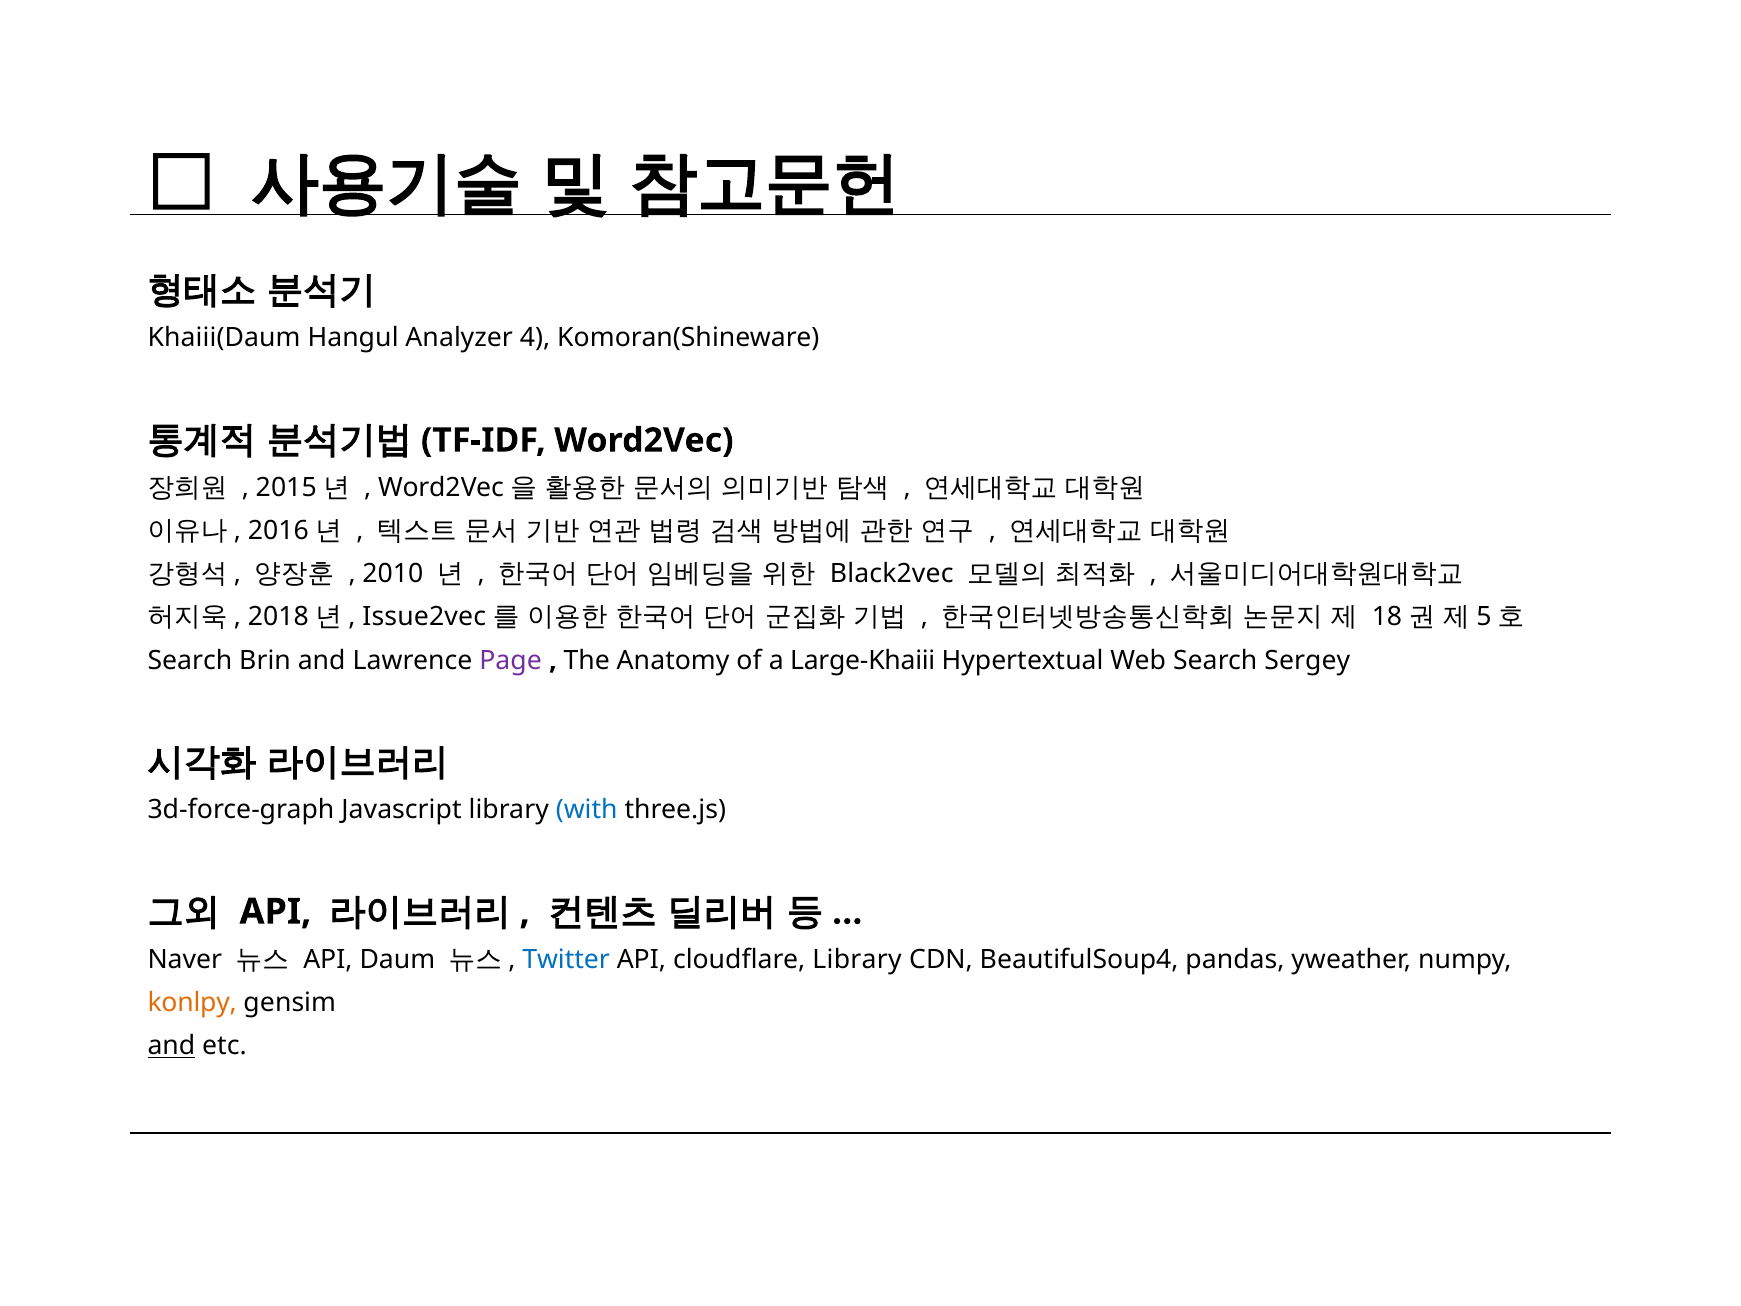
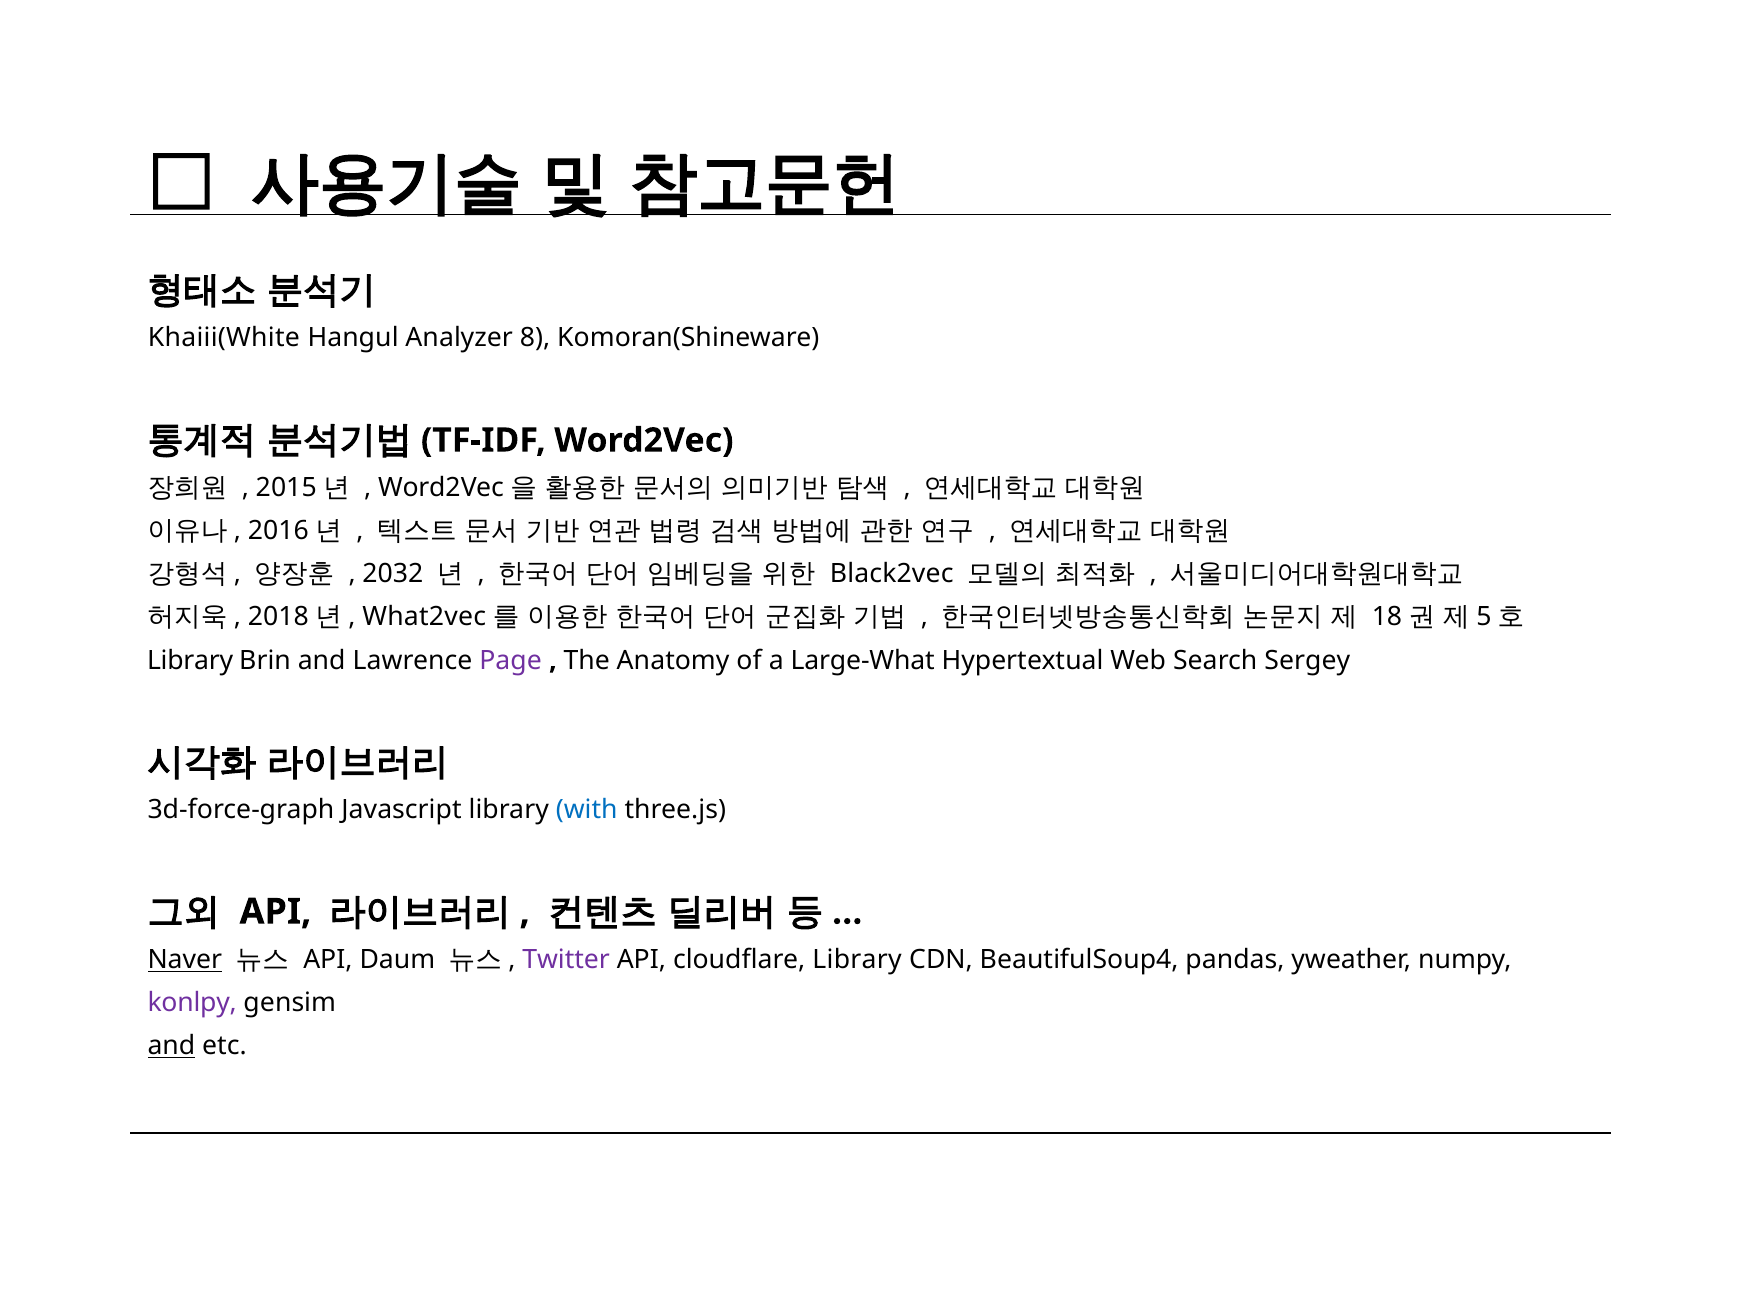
Khaiii(Daum: Khaiii(Daum -> Khaiii(White
4: 4 -> 8
2010: 2010 -> 2032
Issue2vec: Issue2vec -> What2vec
Search at (190, 660): Search -> Library
Large-Khaiii: Large-Khaiii -> Large-What
Naver underline: none -> present
Twitter colour: blue -> purple
konlpy colour: orange -> purple
